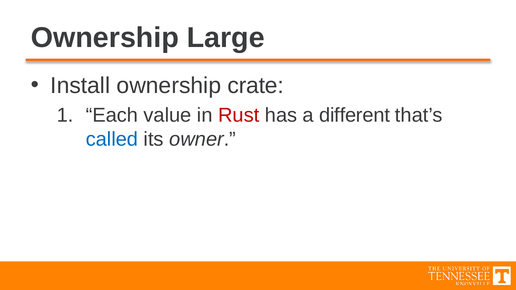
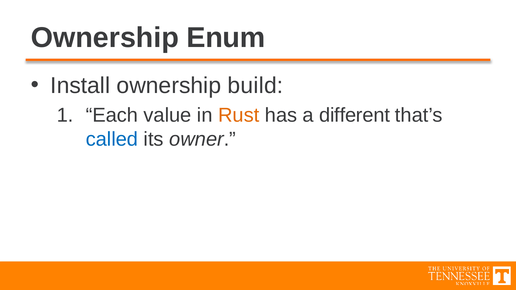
Large: Large -> Enum
crate: crate -> build
Rust colour: red -> orange
